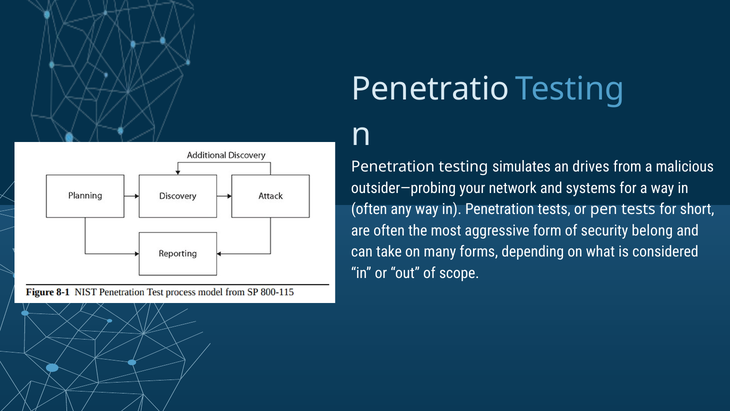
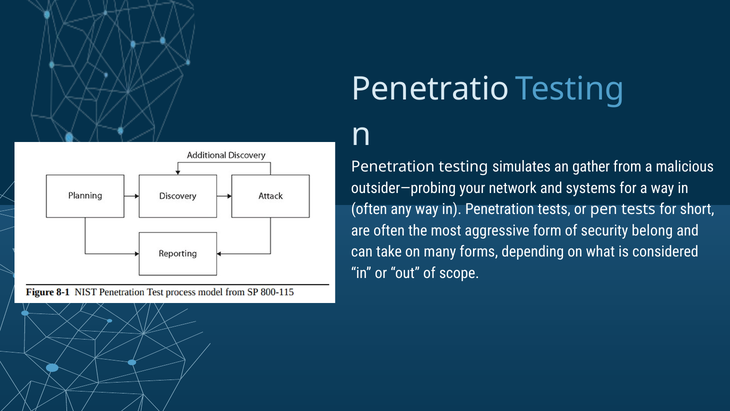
drives: drives -> gather
